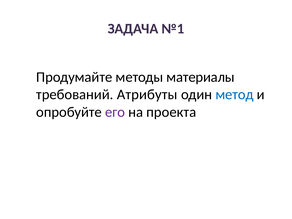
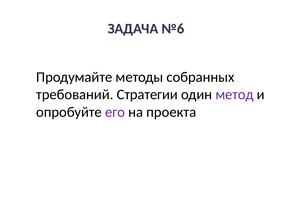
№1: №1 -> №6
материалы: материалы -> собранных
Атрибуты: Атрибуты -> Стратегии
метод colour: blue -> purple
